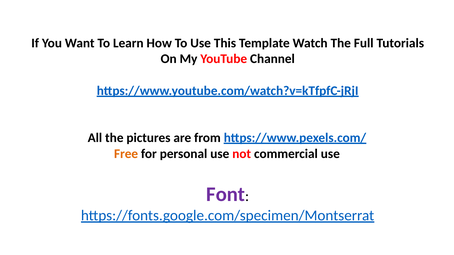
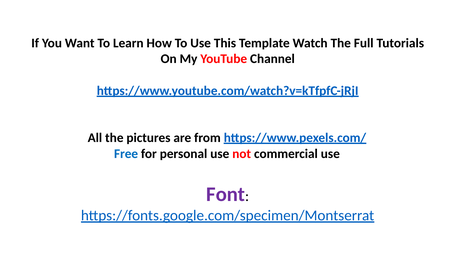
Free colour: orange -> blue
